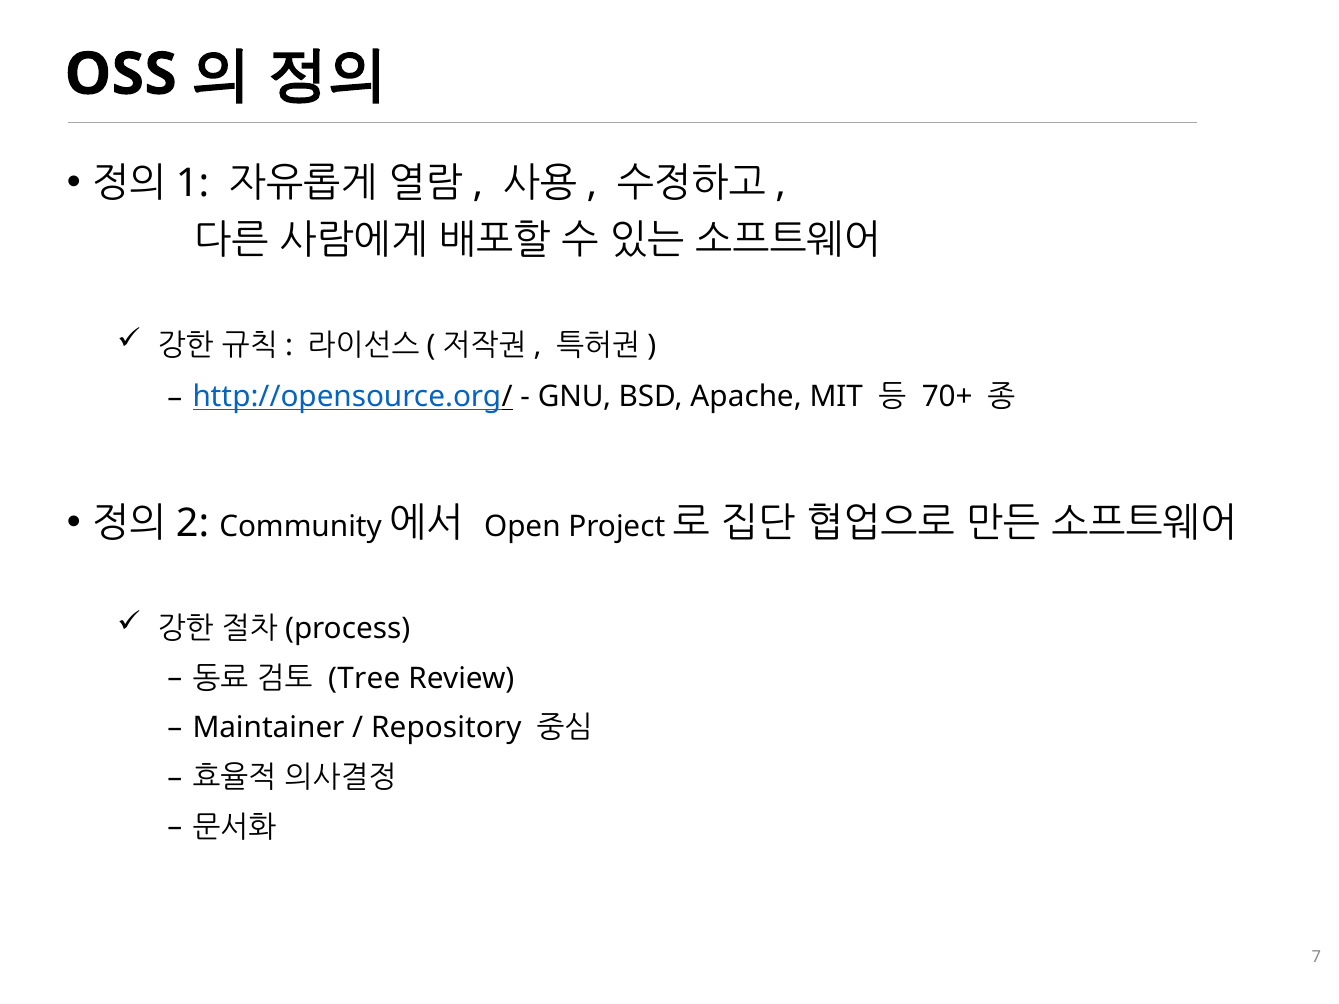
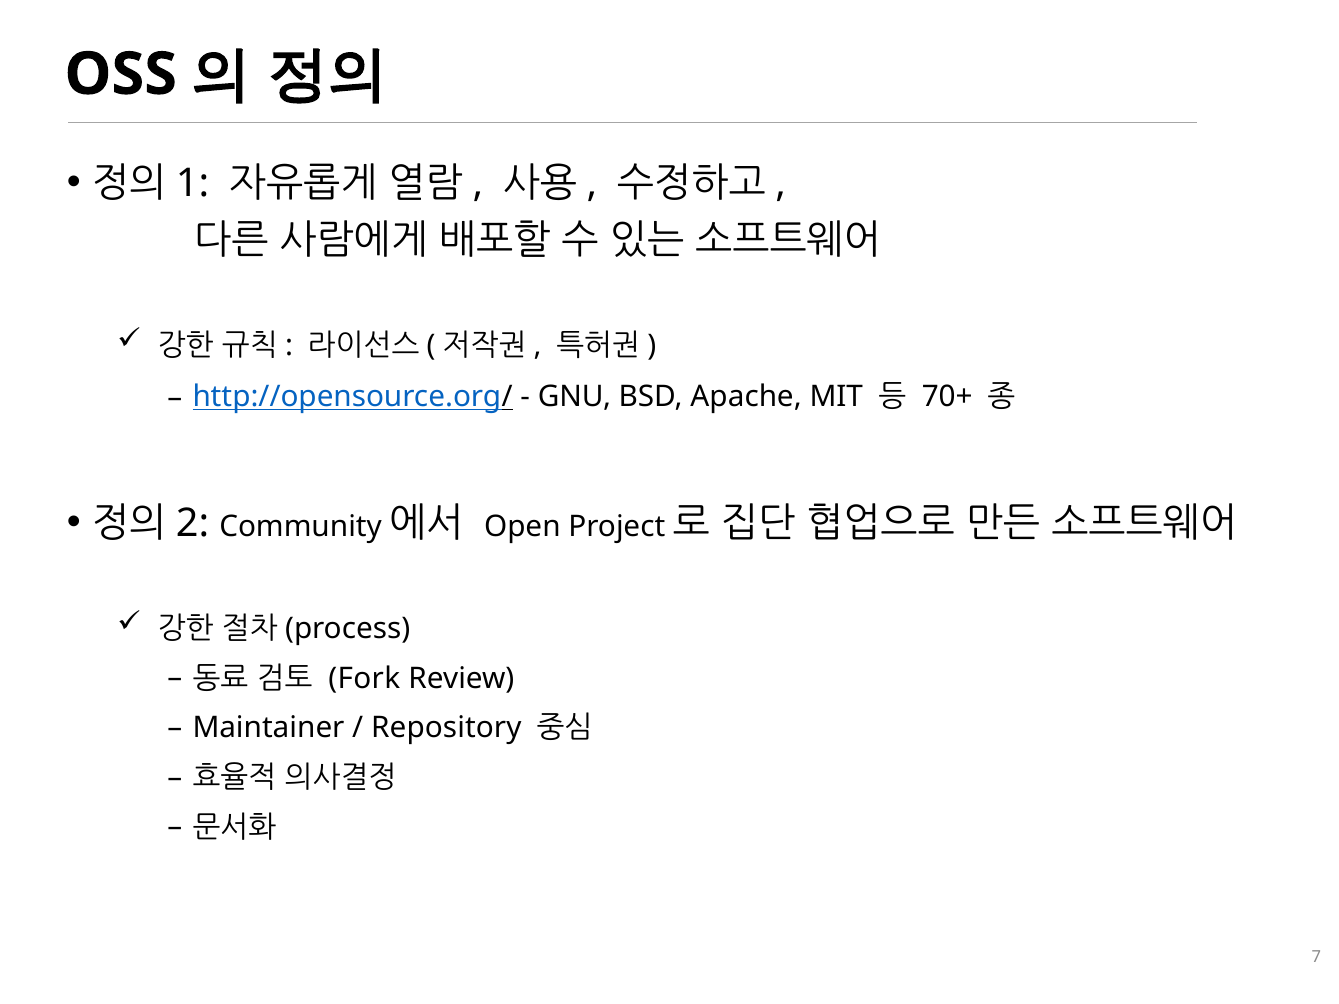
Tree: Tree -> Fork
